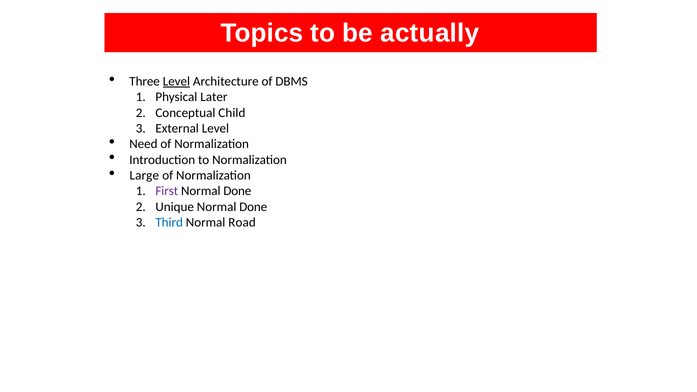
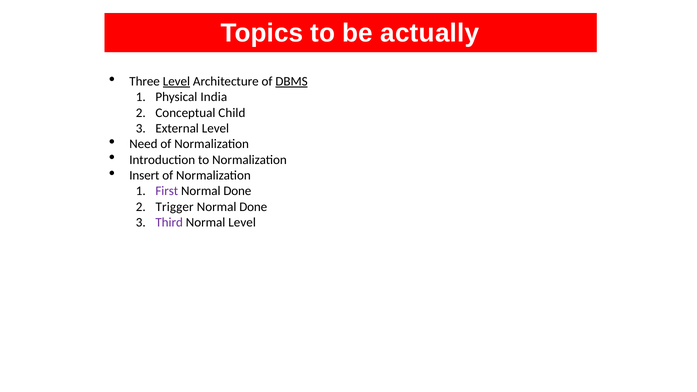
DBMS underline: none -> present
Later: Later -> India
Large: Large -> Insert
Unique: Unique -> Trigger
Third colour: blue -> purple
Normal Road: Road -> Level
